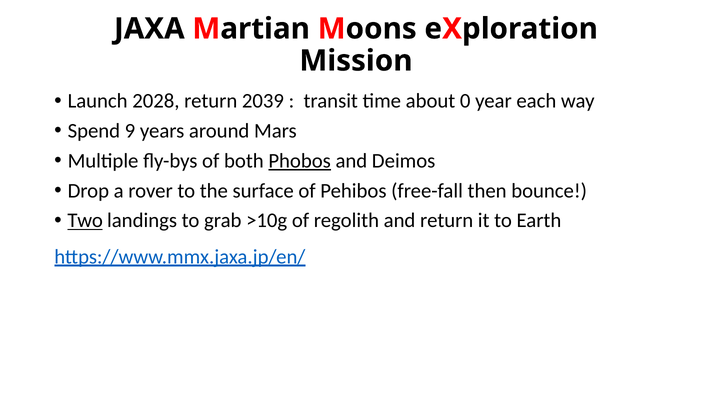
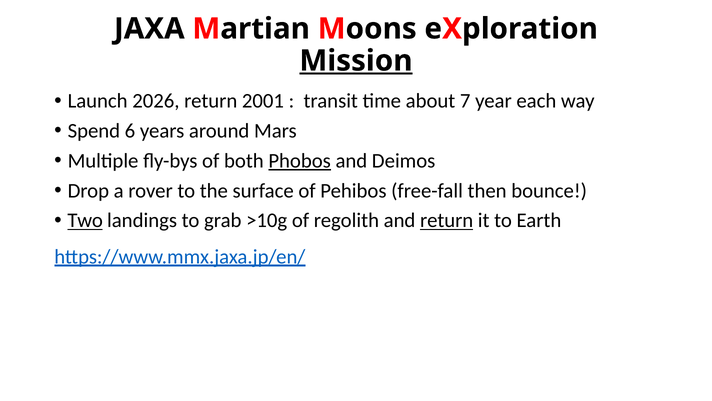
Mission underline: none -> present
2028: 2028 -> 2026
2039: 2039 -> 2001
0: 0 -> 7
9: 9 -> 6
return at (447, 220) underline: none -> present
